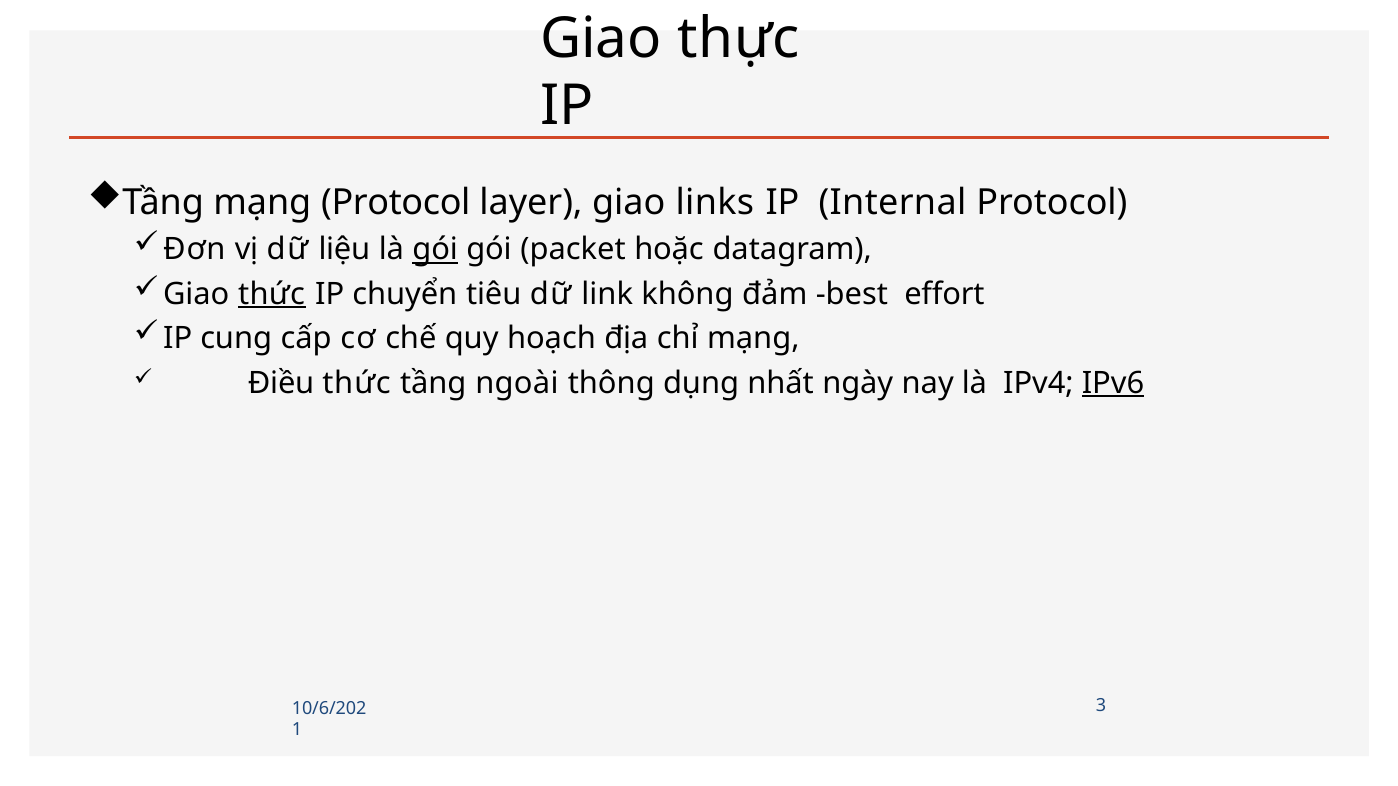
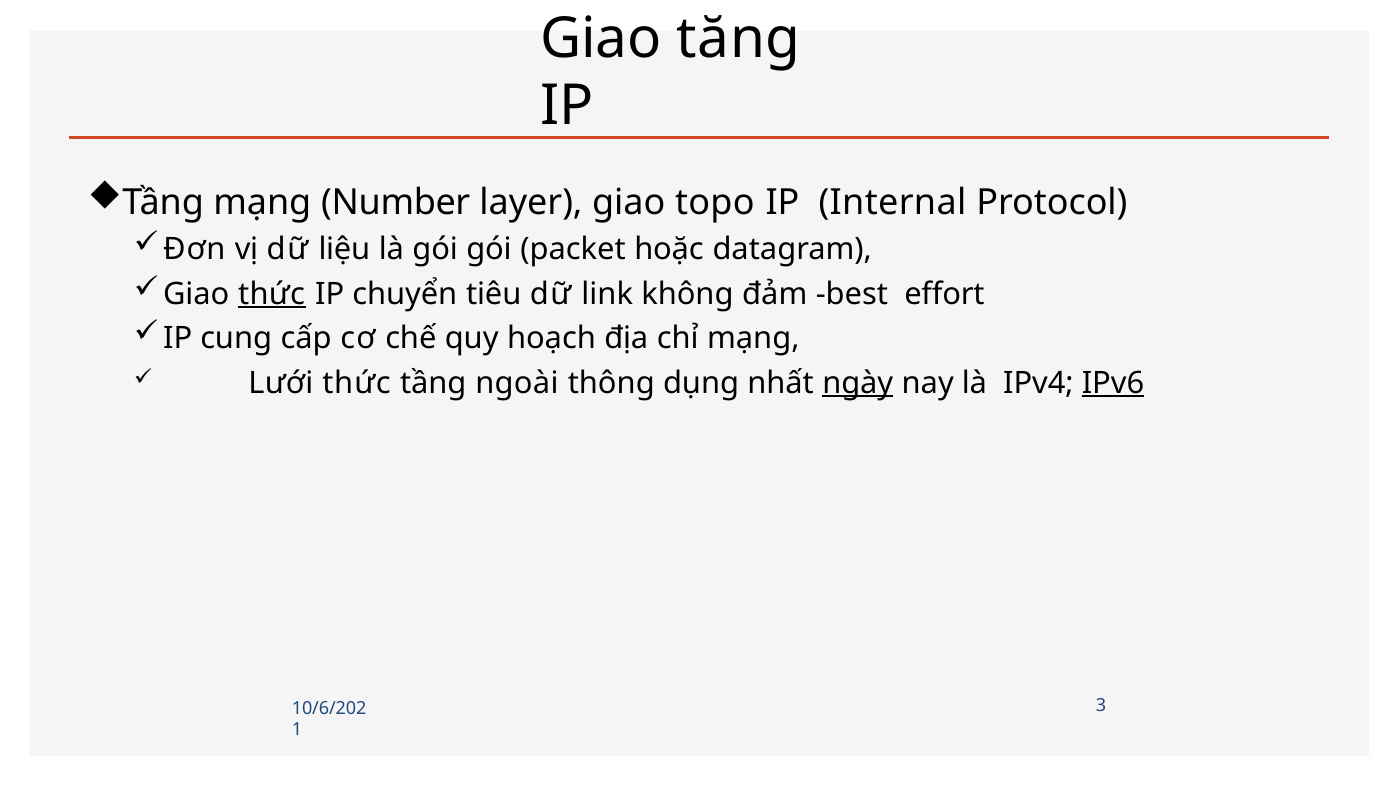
thực: thực -> tăng
mạng Protocol: Protocol -> Number
links: links -> topo
gói at (435, 250) underline: present -> none
Điều: Điều -> Lưới
ngày underline: none -> present
